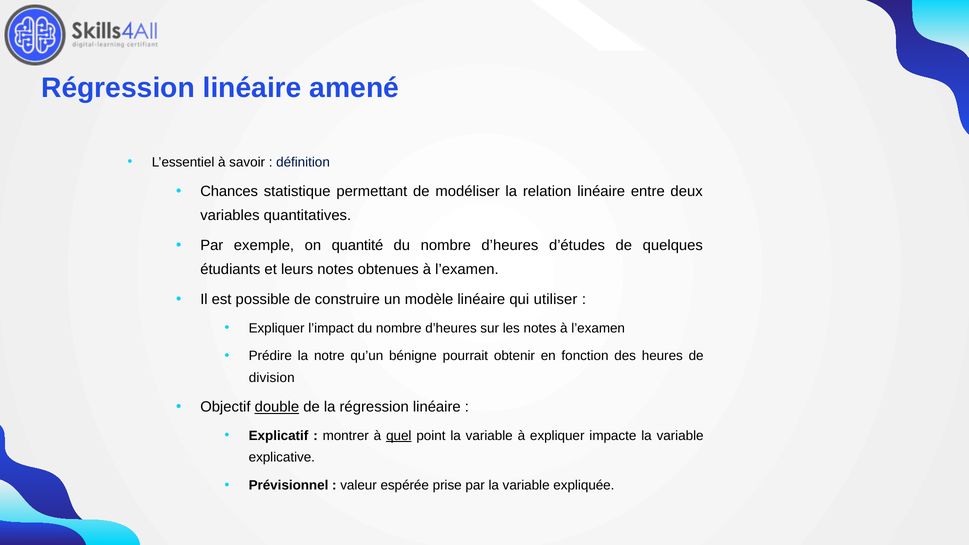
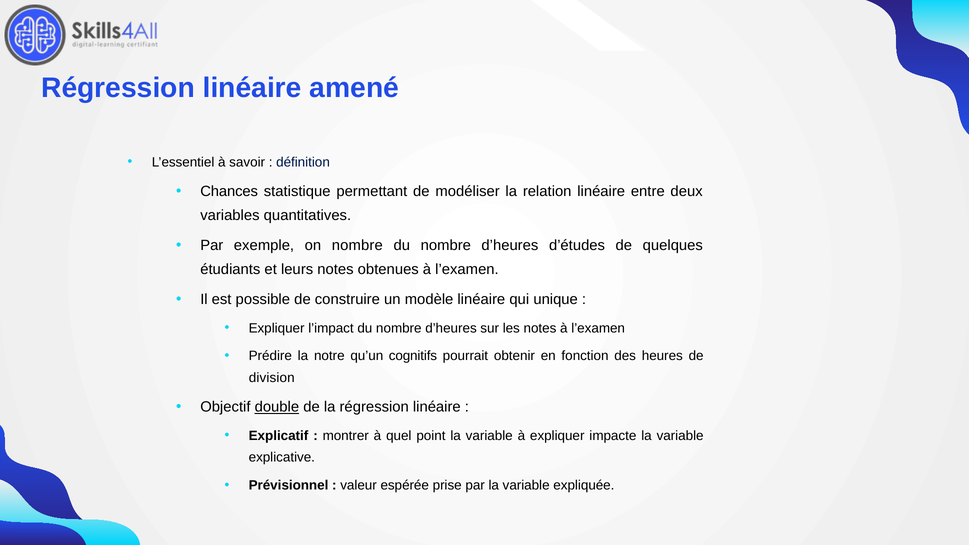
on quantité: quantité -> nombre
utiliser: utiliser -> unique
bénigne: bénigne -> cognitifs
quel underline: present -> none
